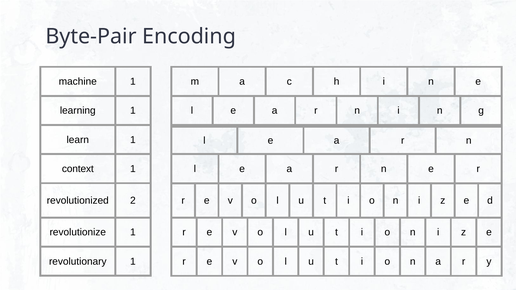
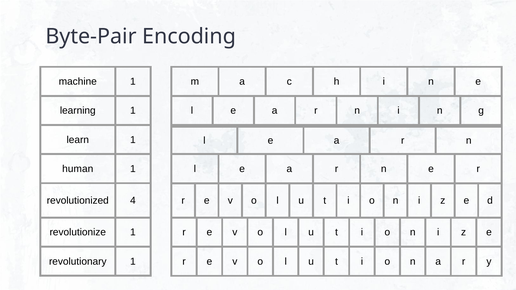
context: context -> human
2: 2 -> 4
